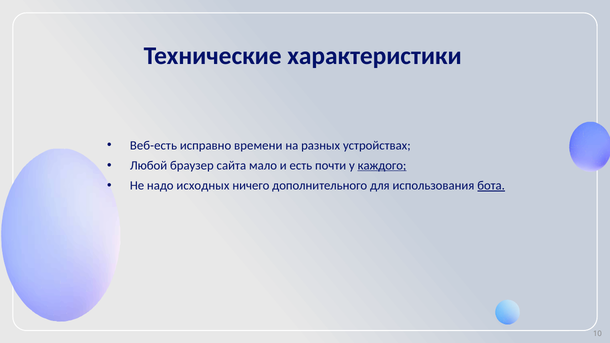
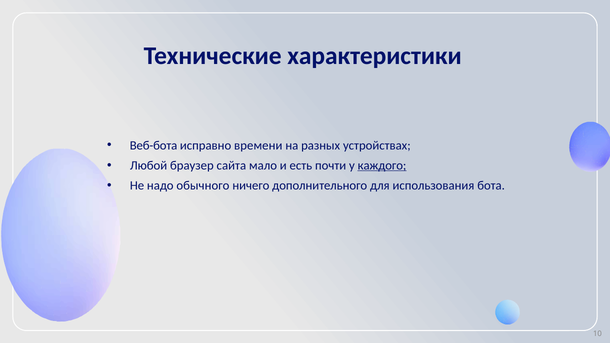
Веб-есть: Веб-есть -> Веб-бота
исходных: исходных -> обычного
бота underline: present -> none
